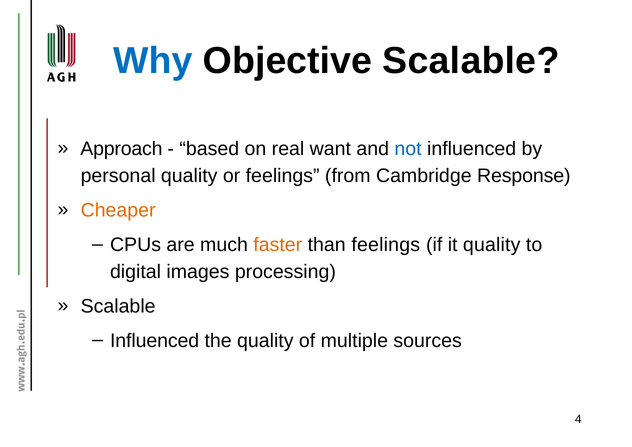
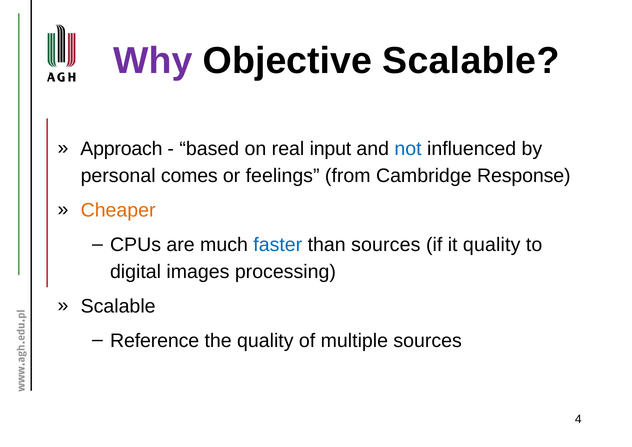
Why colour: blue -> purple
want: want -> input
personal quality: quality -> comes
faster colour: orange -> blue
than feelings: feelings -> sources
Influenced at (155, 341): Influenced -> Reference
